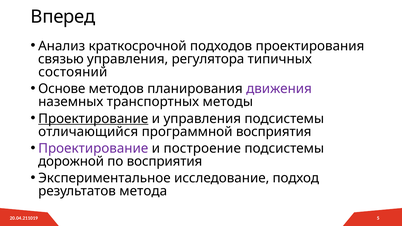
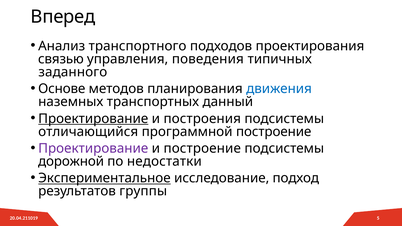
краткосрочной: краткосрочной -> транспортного
регулятора: регулятора -> поведения
состояний: состояний -> заданного
движения colour: purple -> blue
методы: методы -> данный
и управления: управления -> построения
программной восприятия: восприятия -> построение
по восприятия: восприятия -> недостатки
Экспериментальное underline: none -> present
метода: метода -> группы
